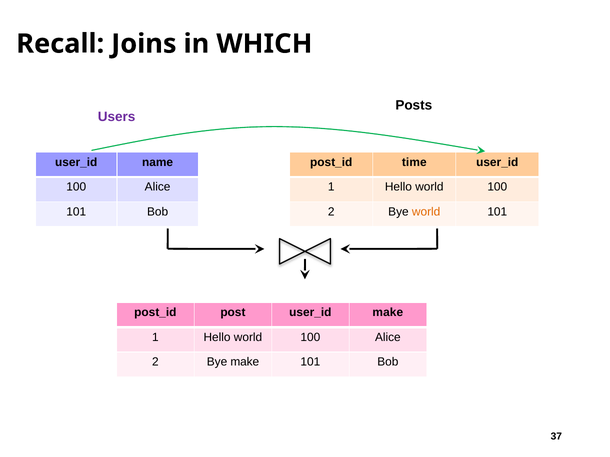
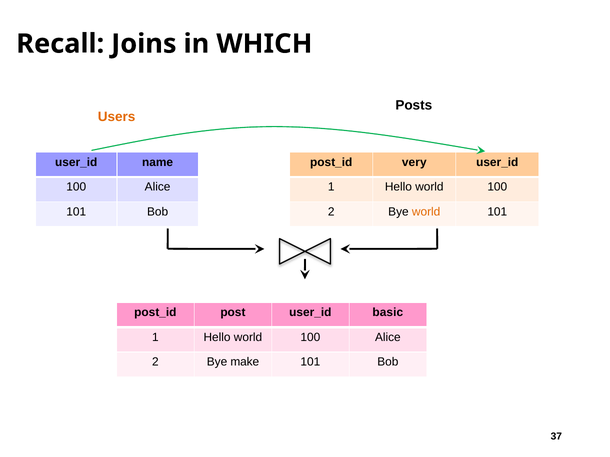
Users colour: purple -> orange
time: time -> very
make at (388, 313): make -> basic
